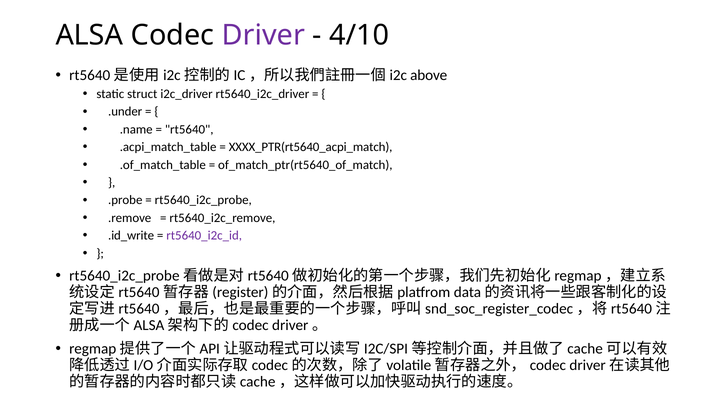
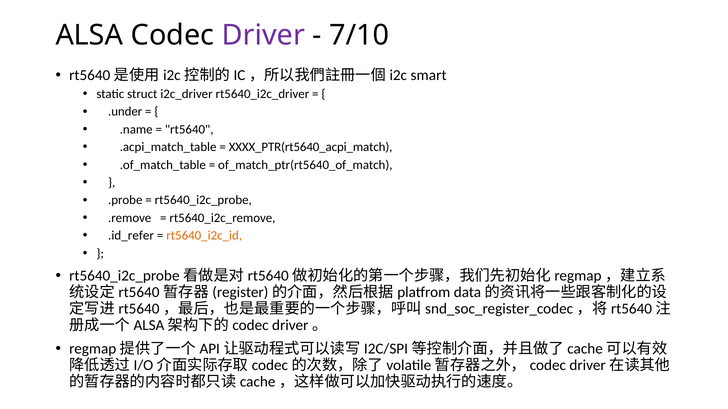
4/10: 4/10 -> 7/10
above: above -> smart
.id_write: .id_write -> .id_refer
rt5640_i2c_id colour: purple -> orange
